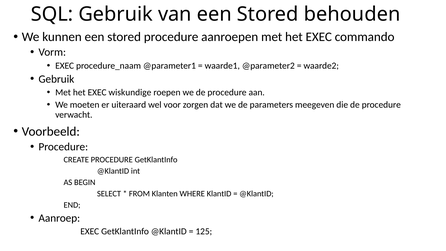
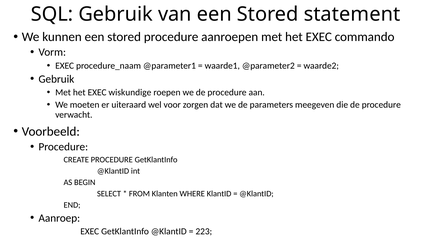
behouden: behouden -> statement
125: 125 -> 223
